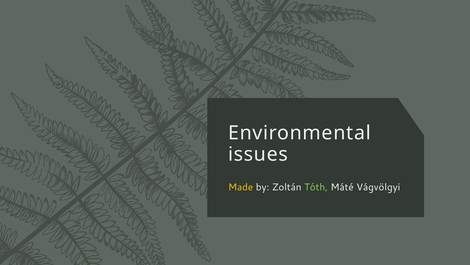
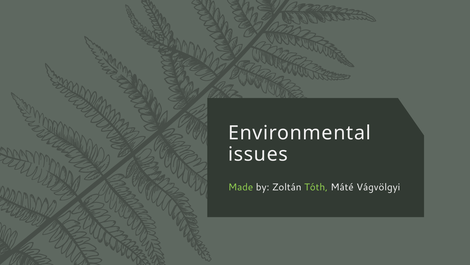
Made colour: yellow -> light green
